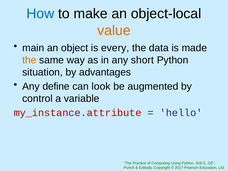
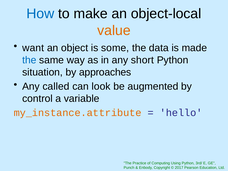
main: main -> want
every: every -> some
the at (29, 60) colour: orange -> blue
advantages: advantages -> approaches
define: define -> called
my_instance.attribute colour: red -> orange
